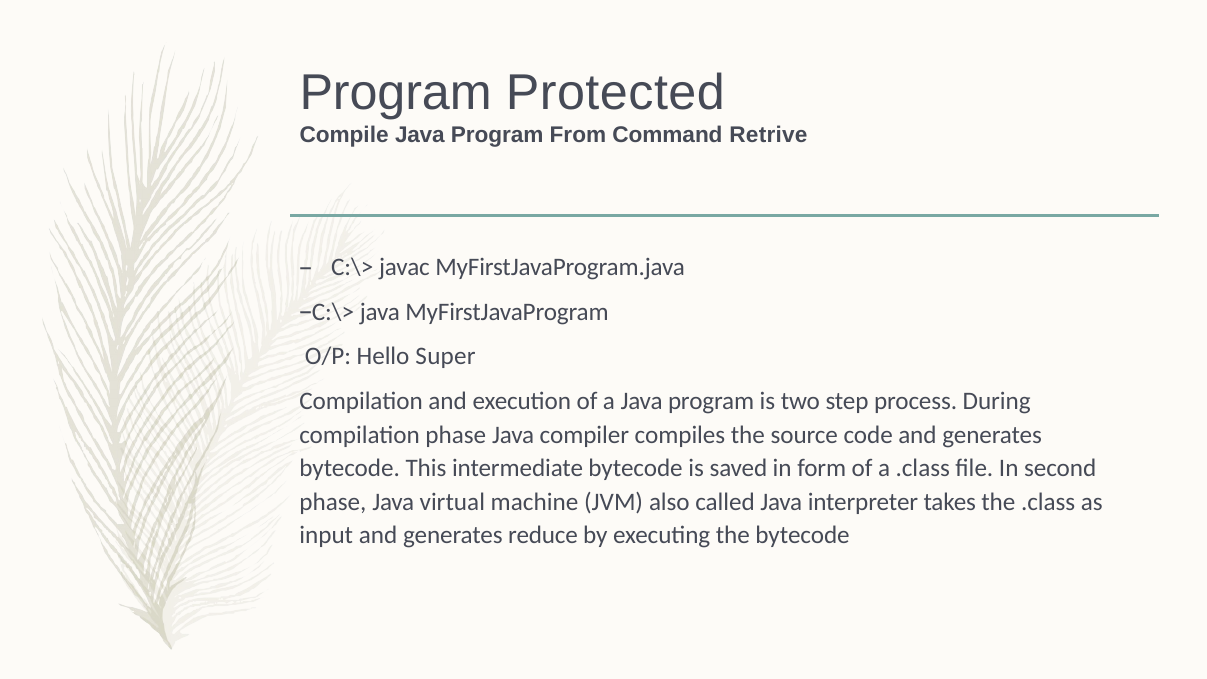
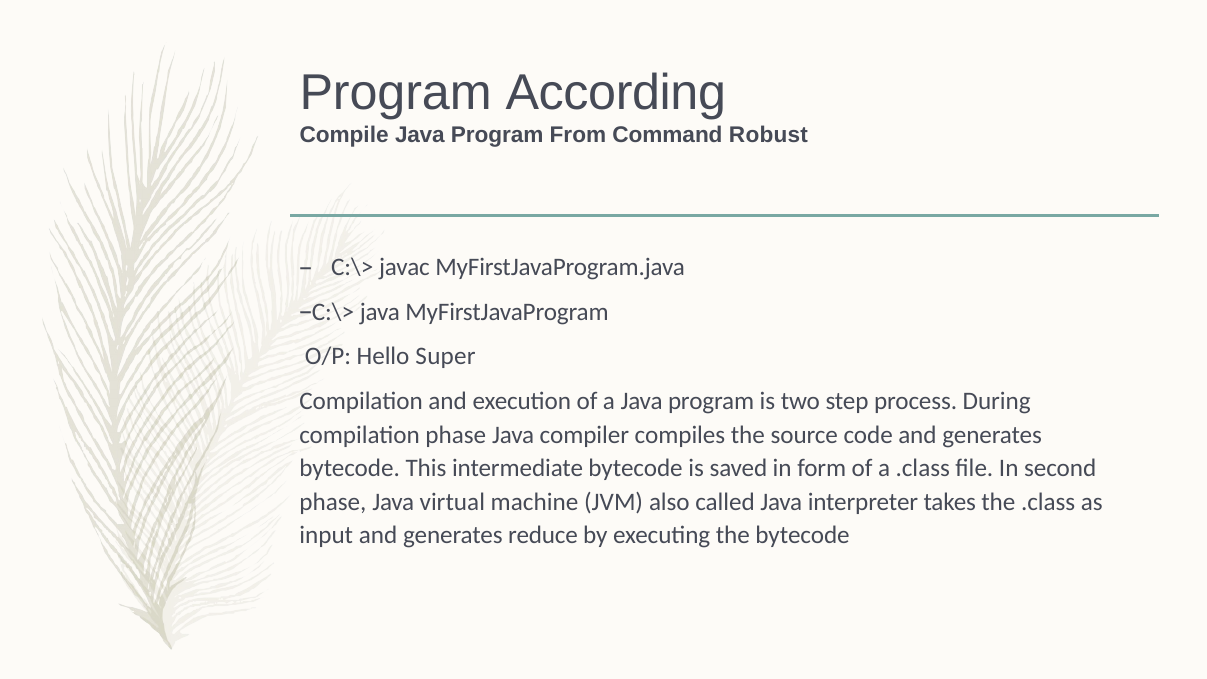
Protected: Protected -> According
Retrive: Retrive -> Robust
